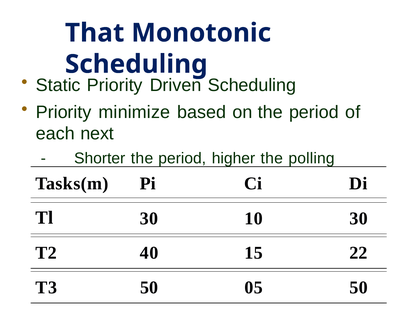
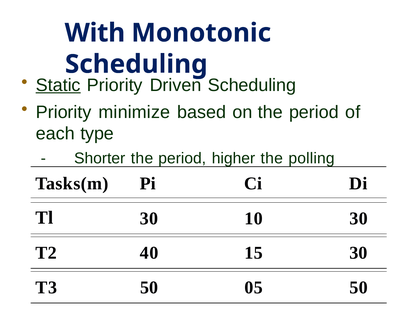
That: That -> With
Static underline: none -> present
next: next -> type
15 22: 22 -> 30
